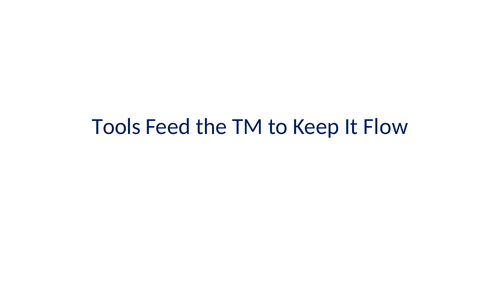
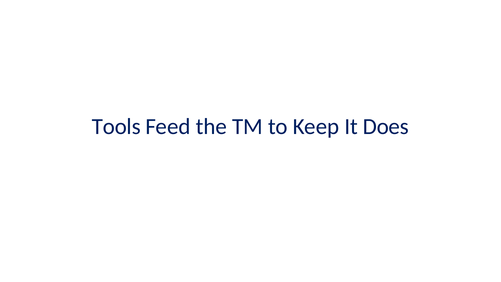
Flow: Flow -> Does
